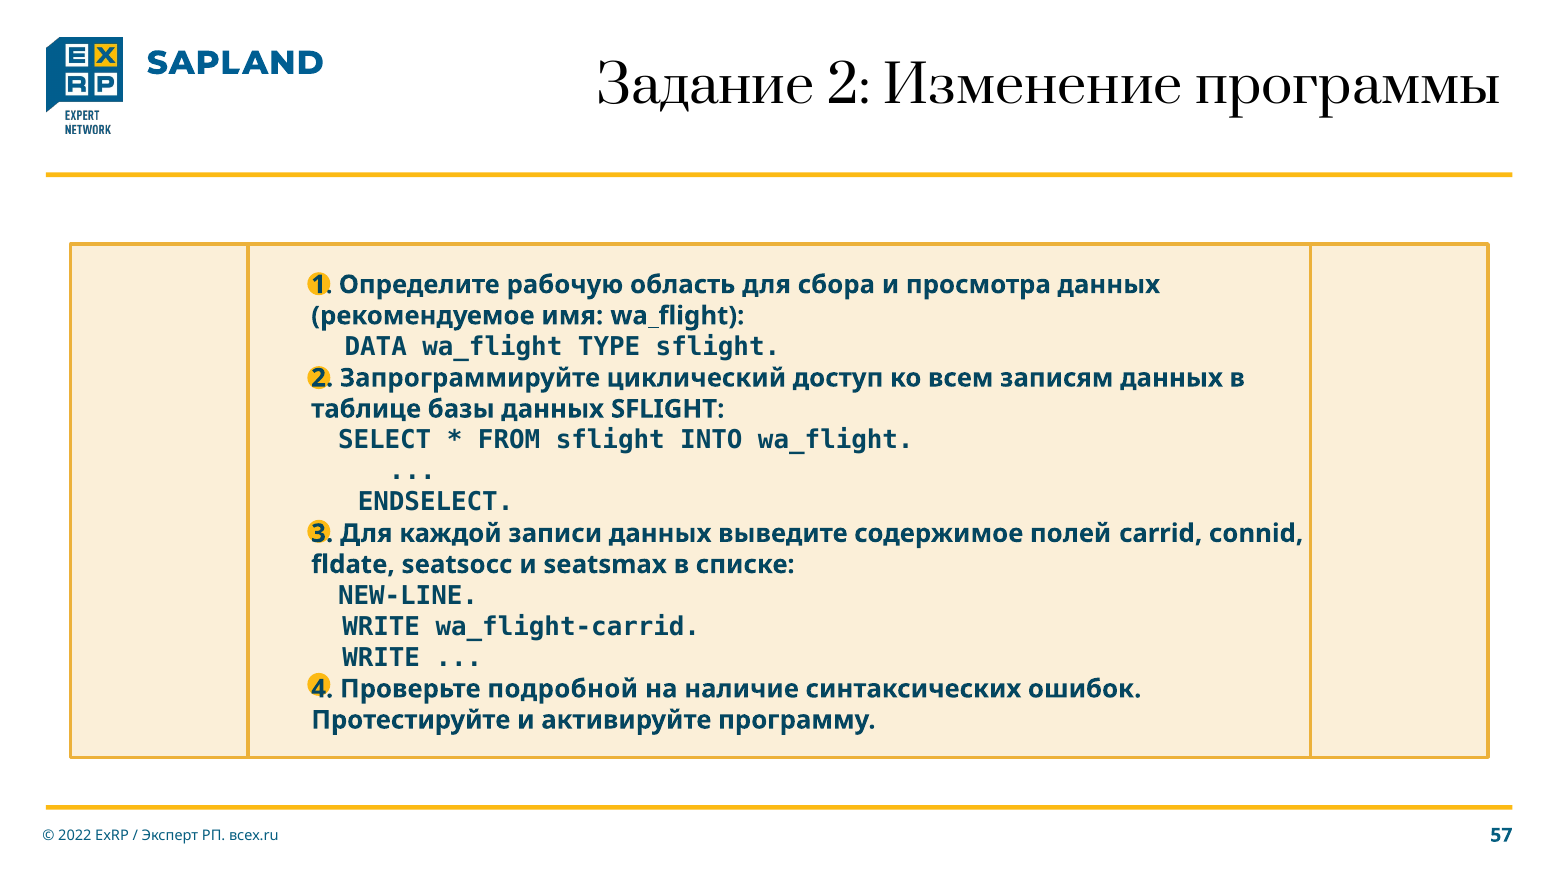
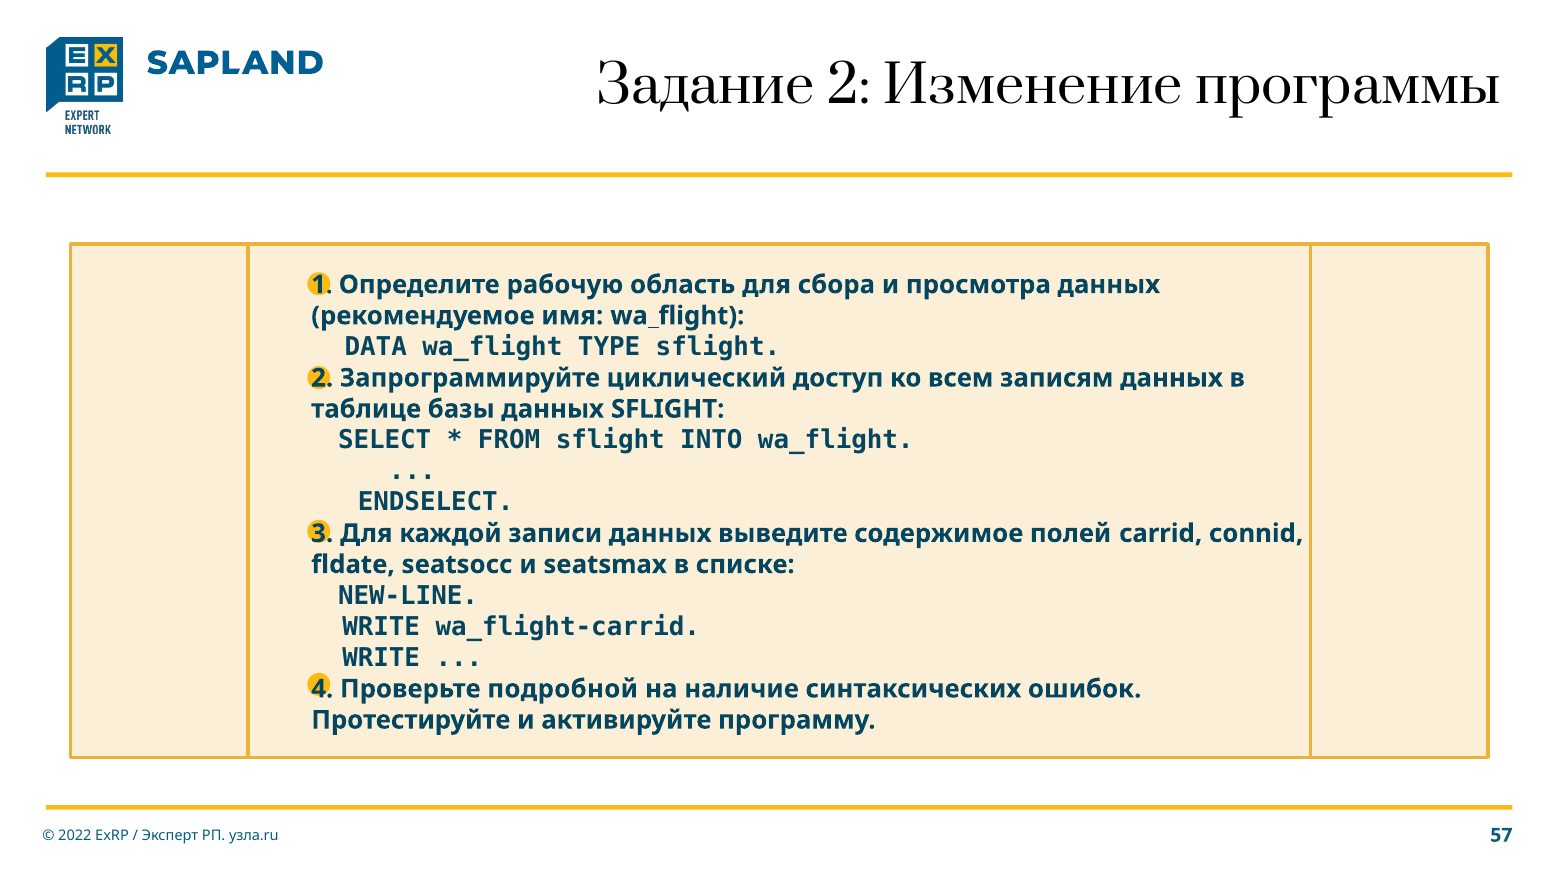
всех.ru: всех.ru -> узла.ru
